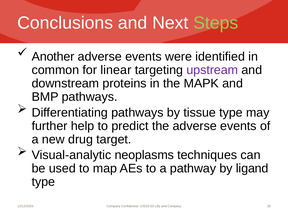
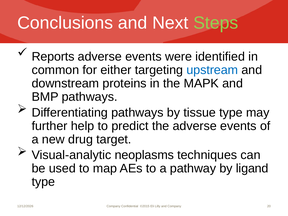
Another: Another -> Reports
linear: linear -> either
upstream colour: purple -> blue
